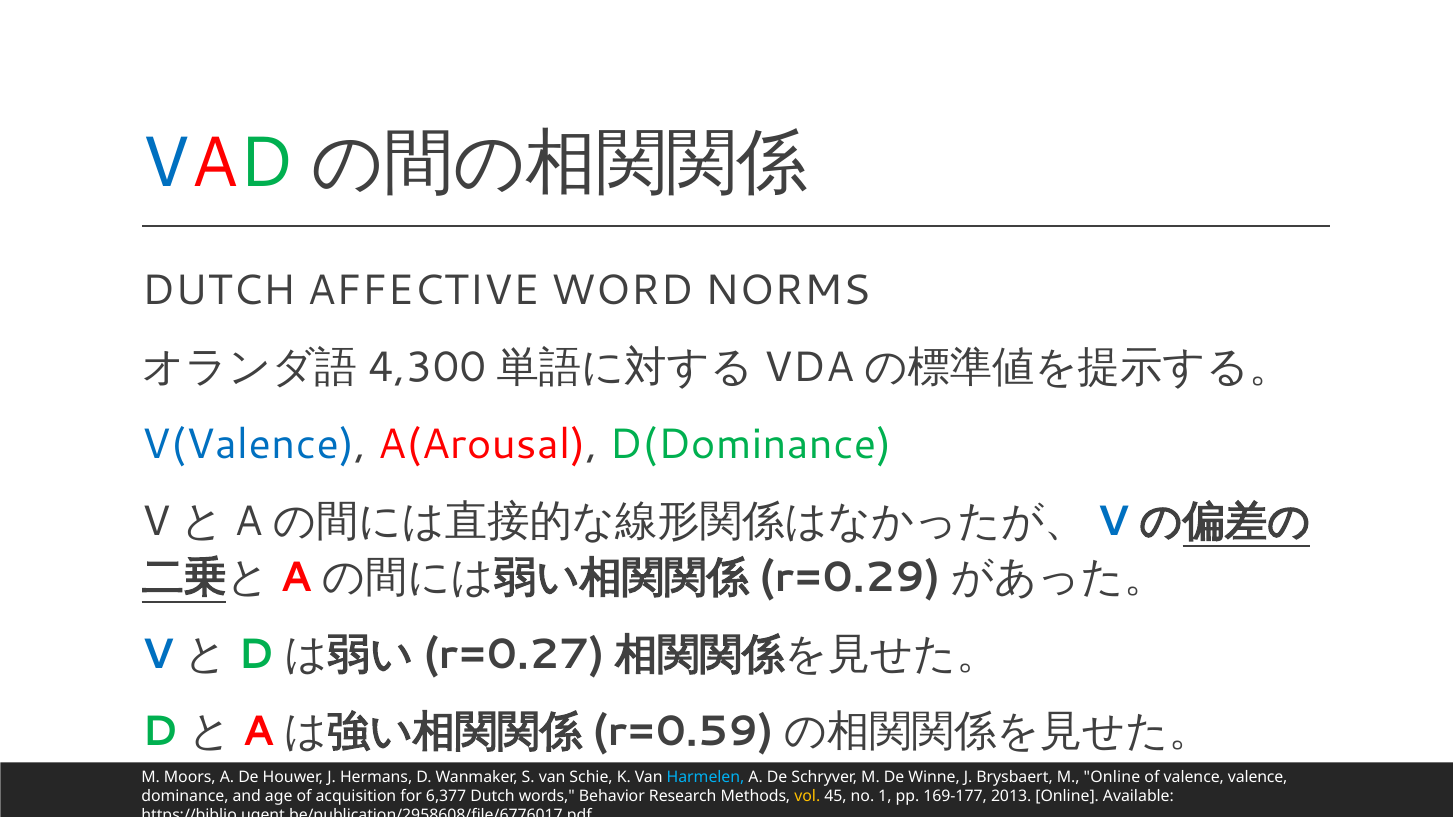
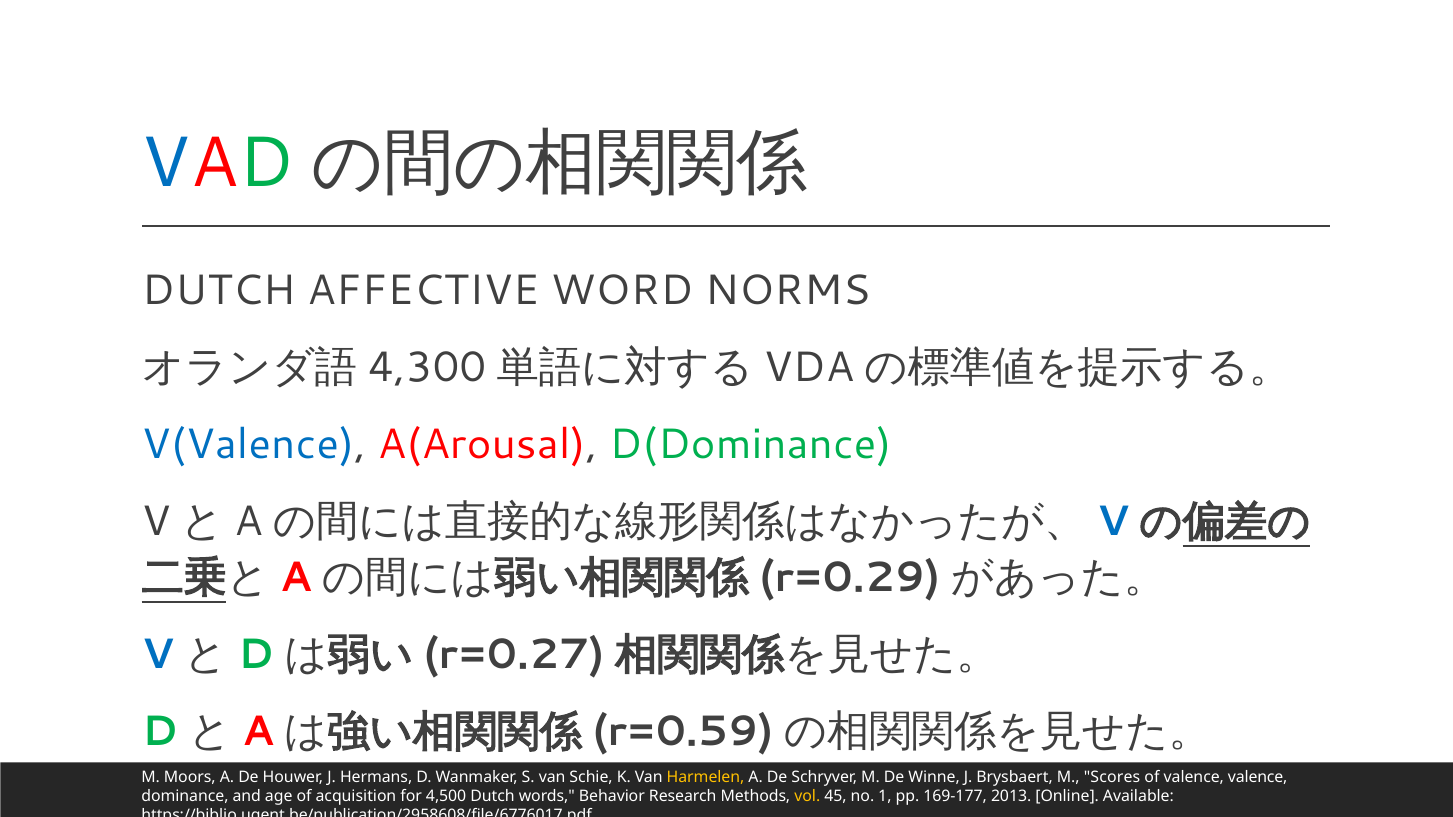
Harmelen colour: light blue -> yellow
M Online: Online -> Scores
6,377: 6,377 -> 4,500
